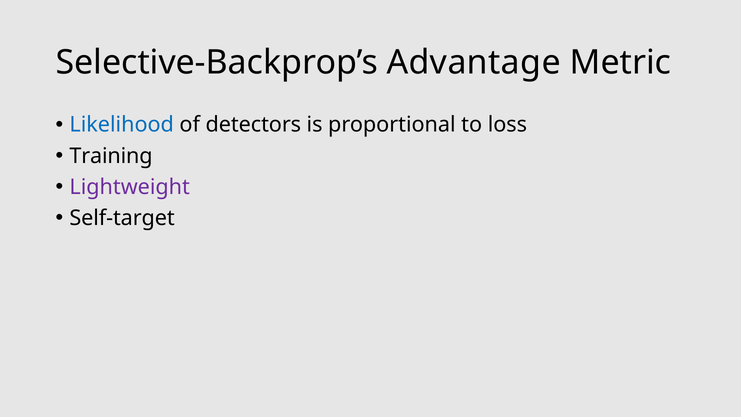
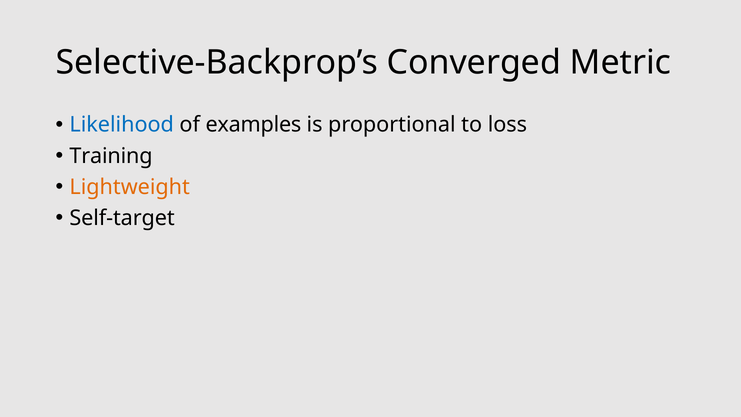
Advantage: Advantage -> Converged
detectors: detectors -> examples
Lightweight colour: purple -> orange
